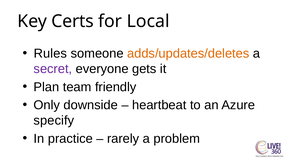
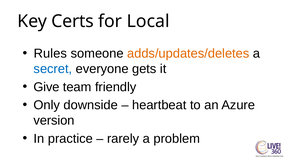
secret colour: purple -> blue
Plan: Plan -> Give
specify: specify -> version
